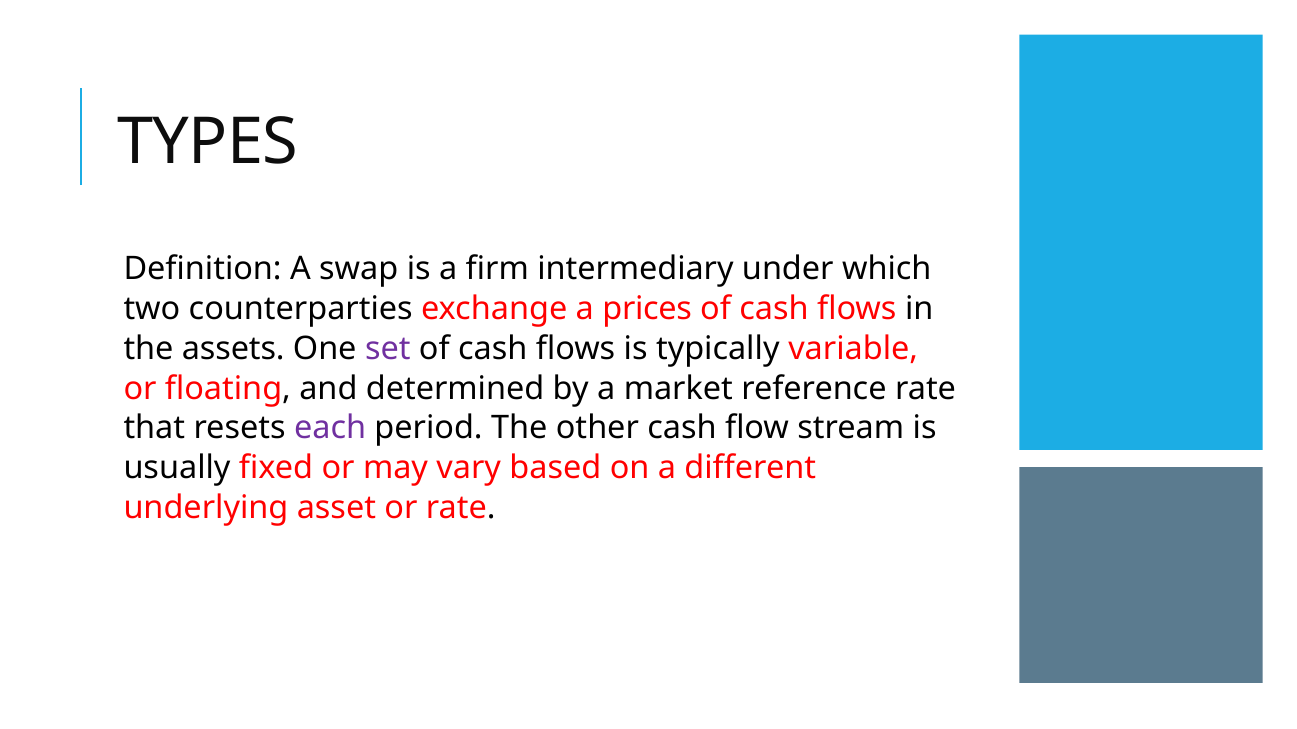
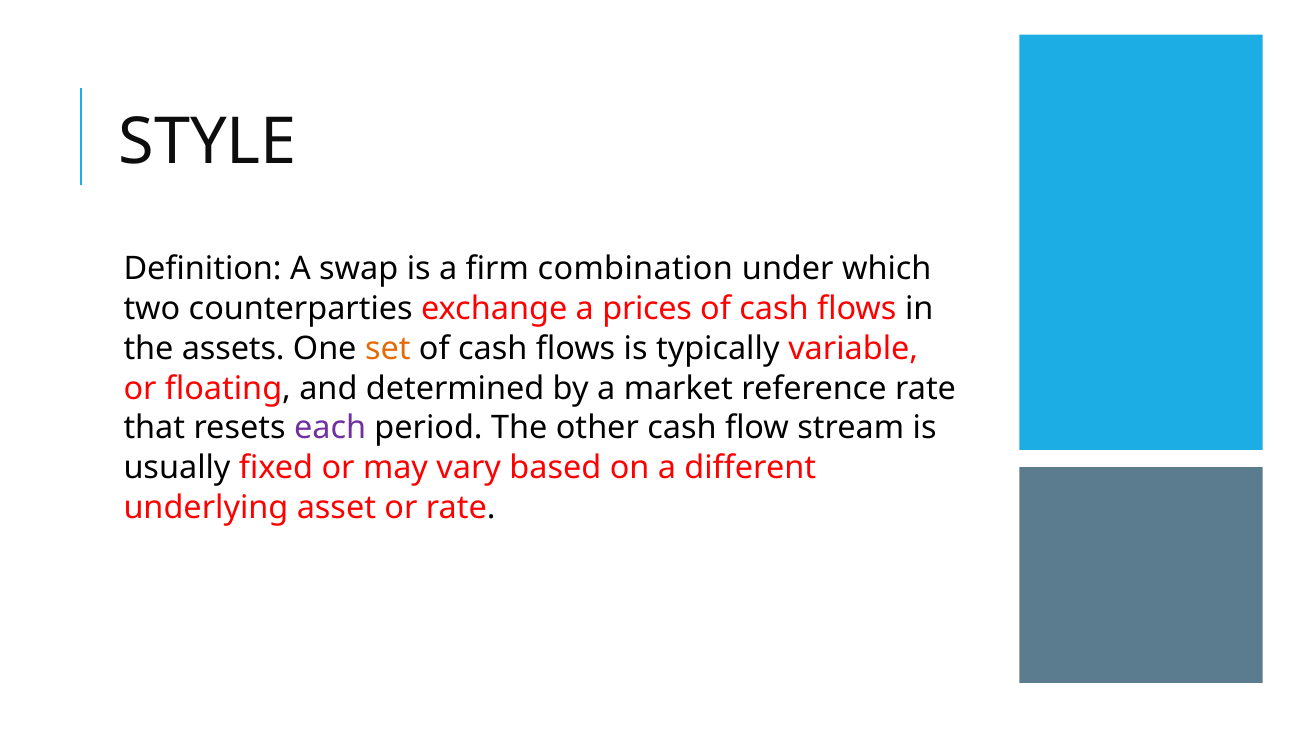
TYPES: TYPES -> STYLE
intermediary: intermediary -> combination
set colour: purple -> orange
